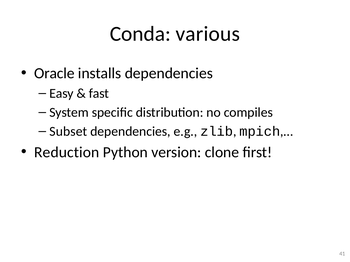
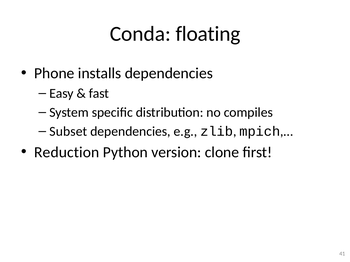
various: various -> floating
Oracle: Oracle -> Phone
